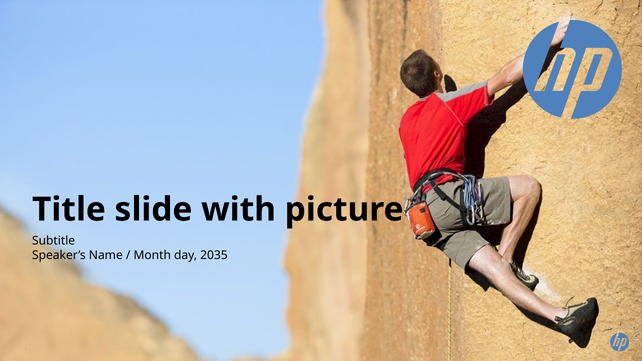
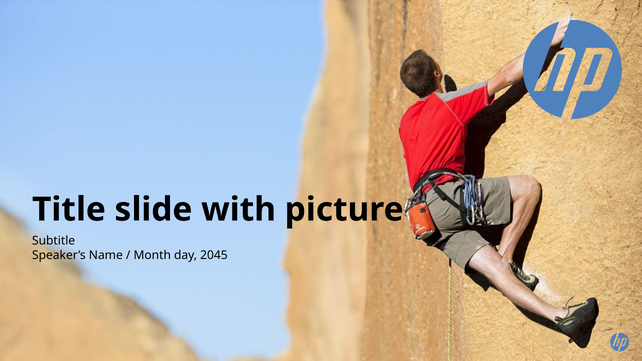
2035: 2035 -> 2045
